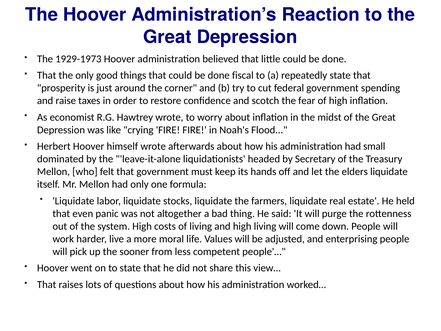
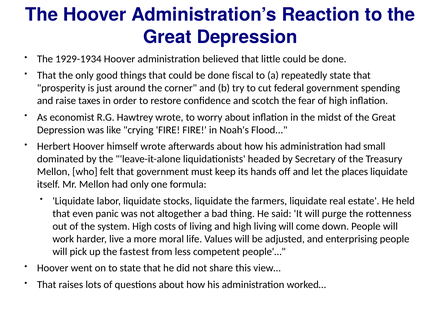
1929-1973: 1929-1973 -> 1929-1934
elders: elders -> places
sooner: sooner -> fastest
